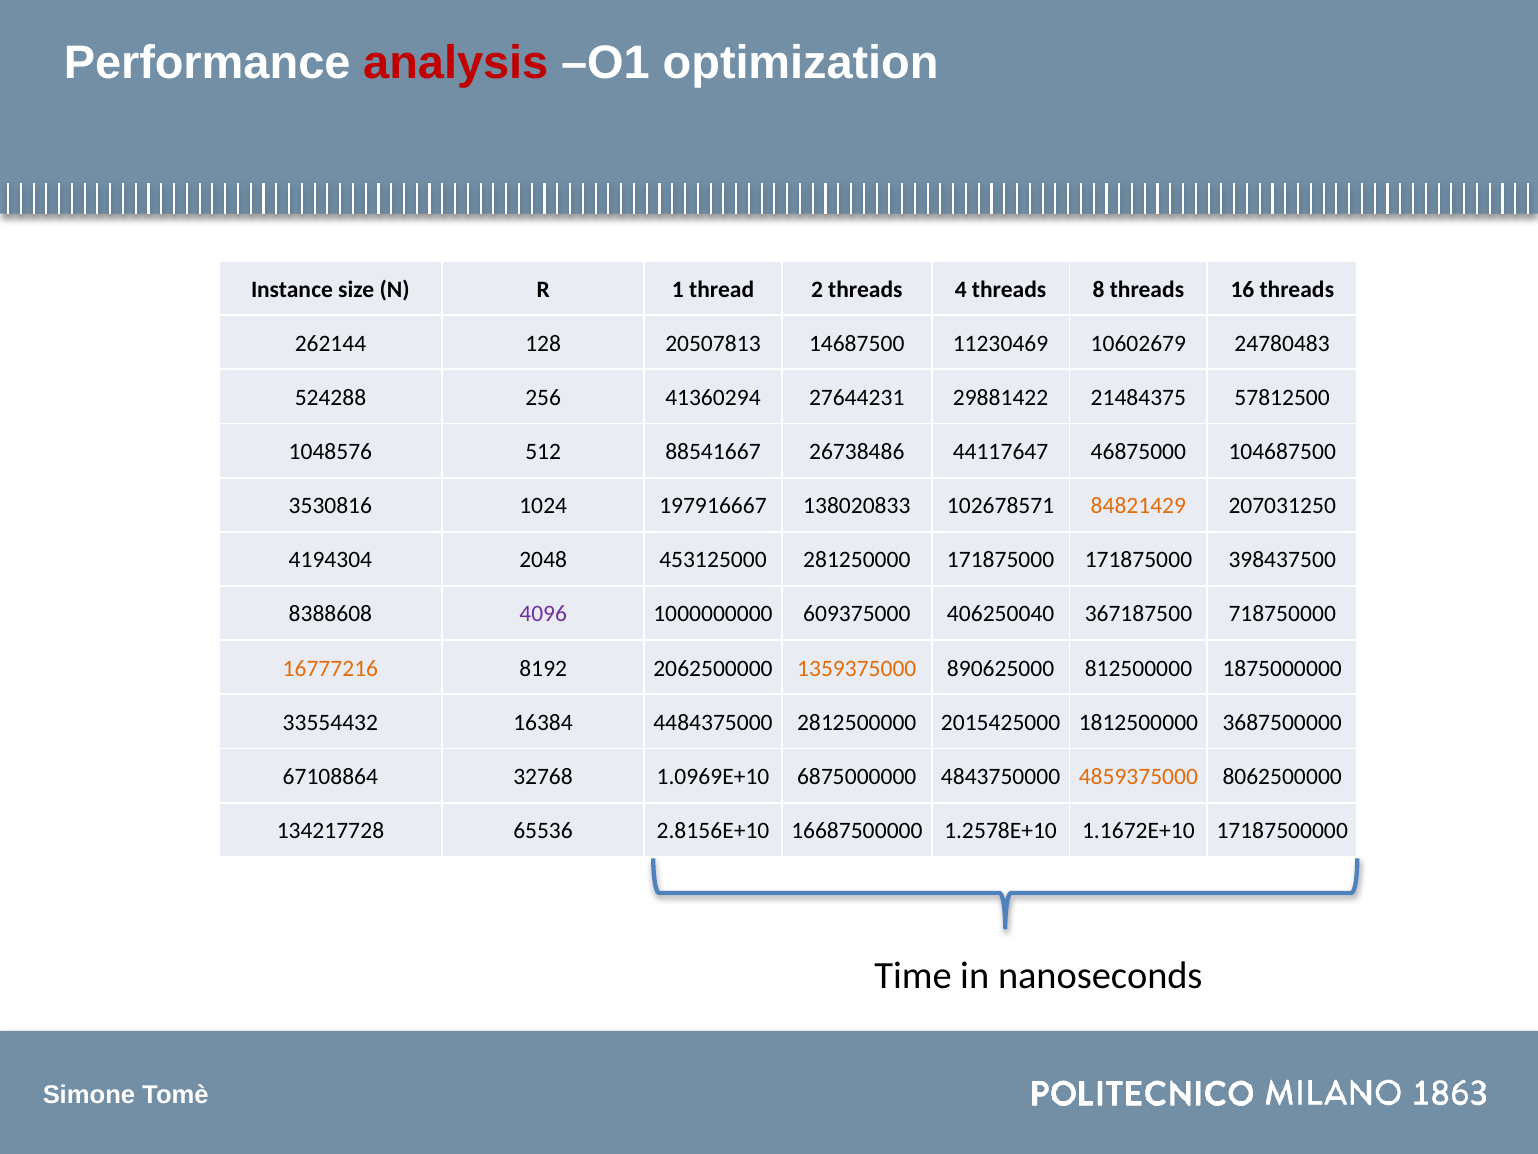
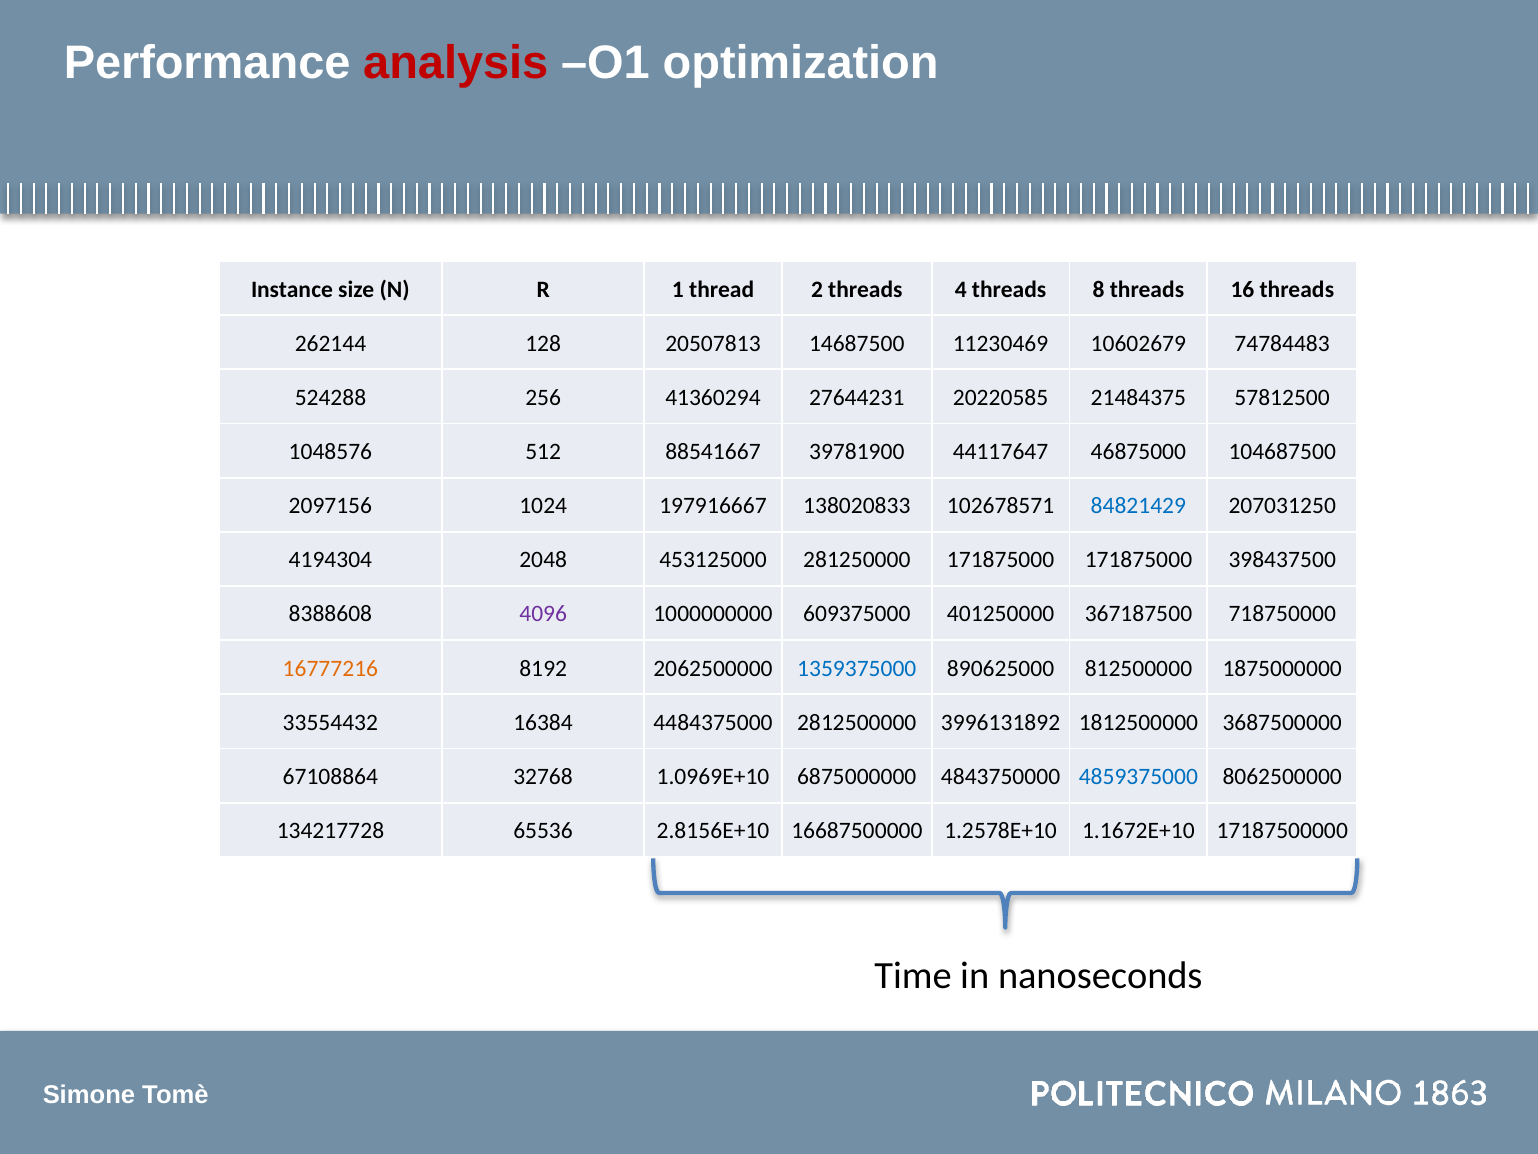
24780483: 24780483 -> 74784483
29881422: 29881422 -> 20220585
26738486: 26738486 -> 39781900
3530816: 3530816 -> 2097156
84821429 colour: orange -> blue
406250040: 406250040 -> 401250000
1359375000 colour: orange -> blue
2015425000: 2015425000 -> 3996131892
4859375000 colour: orange -> blue
